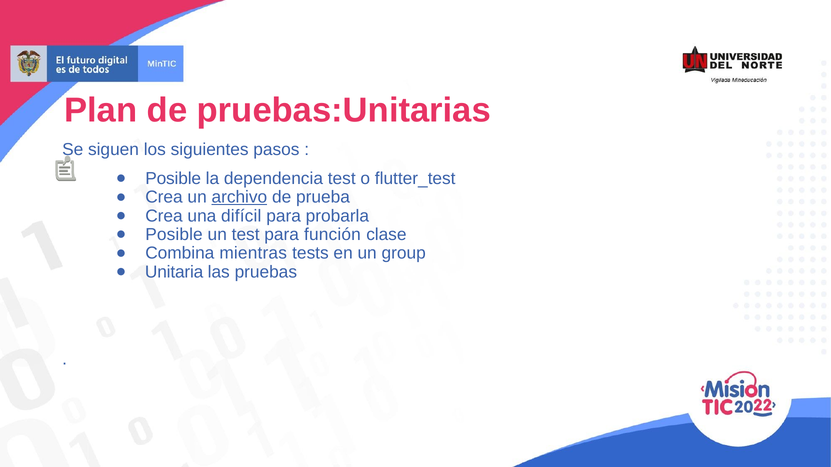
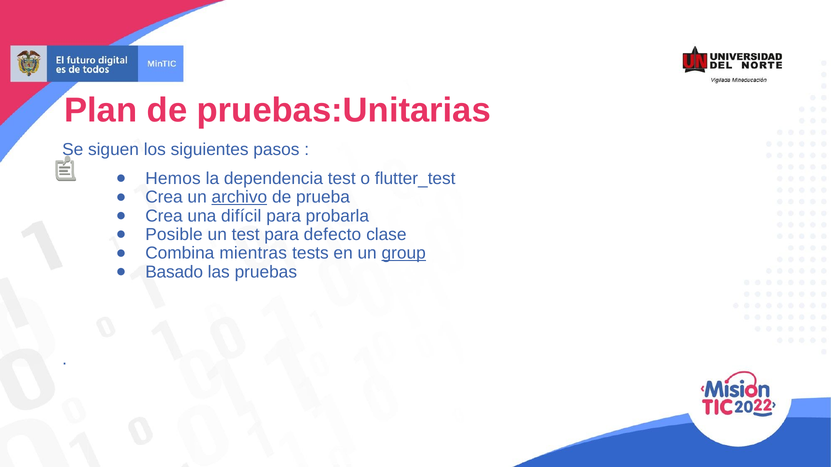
Posible at (173, 179): Posible -> Hemos
función: función -> defecto
group underline: none -> present
Unitaria: Unitaria -> Basado
